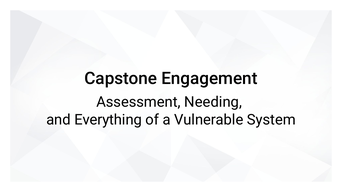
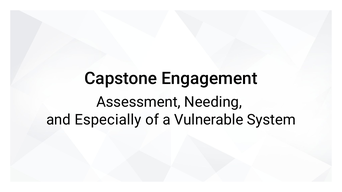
Everything: Everything -> Especially
